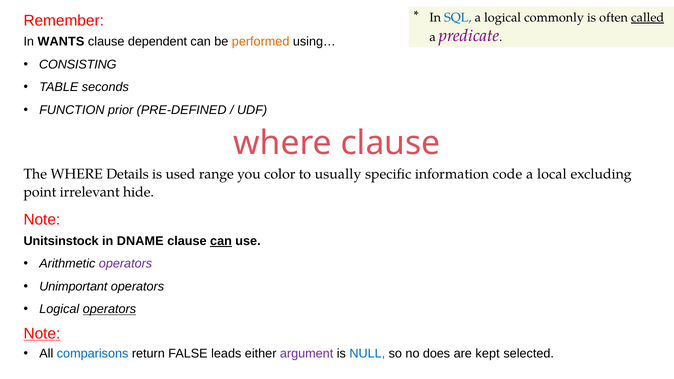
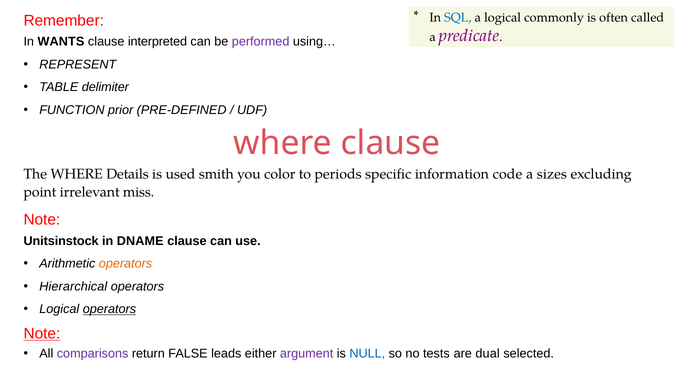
called underline: present -> none
dependent: dependent -> interpreted
performed colour: orange -> purple
CONSISTING: CONSISTING -> REPRESENT
seconds: seconds -> delimiter
range: range -> smith
usually: usually -> periods
local: local -> sizes
hide: hide -> miss
can at (221, 241) underline: present -> none
operators at (126, 264) colour: purple -> orange
Unimportant: Unimportant -> Hierarchical
comparisons colour: blue -> purple
does: does -> tests
kept: kept -> dual
